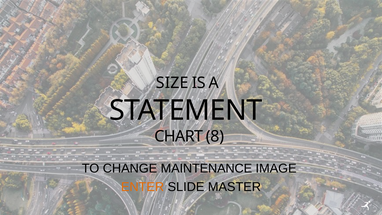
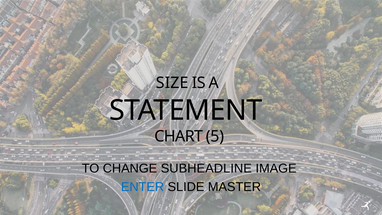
8: 8 -> 5
MAINTENANCE: MAINTENANCE -> SUBHEADLINE
ENTER colour: orange -> blue
